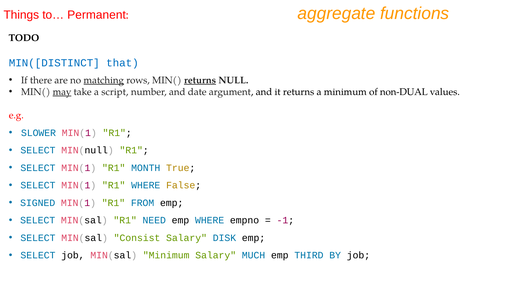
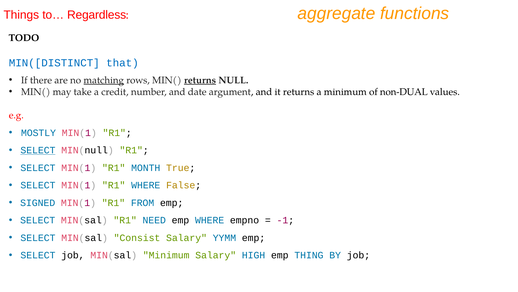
Permanent: Permanent -> Regardless
may underline: present -> none
script: script -> credit
SLOWER: SLOWER -> MOSTLY
SELECT at (38, 150) underline: none -> present
DISK: DISK -> YYMM
MUCH: MUCH -> HIGH
THIRD: THIRD -> THING
